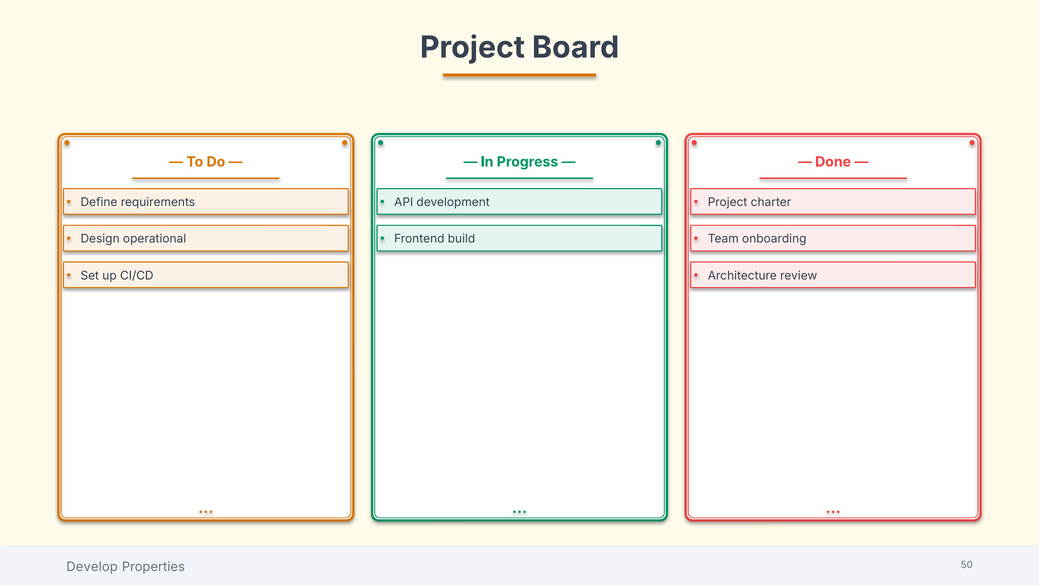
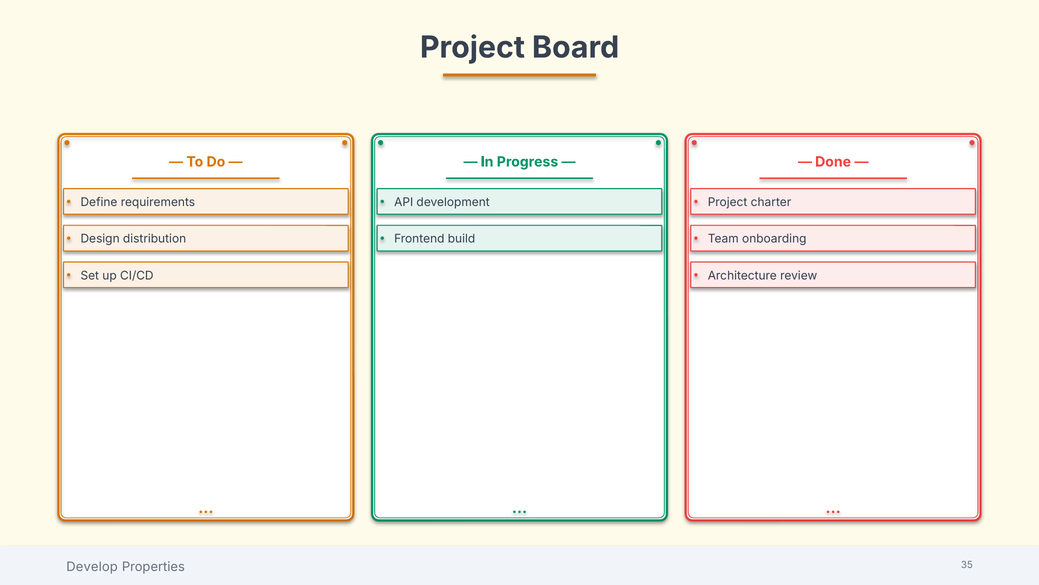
operational: operational -> distribution
50: 50 -> 35
